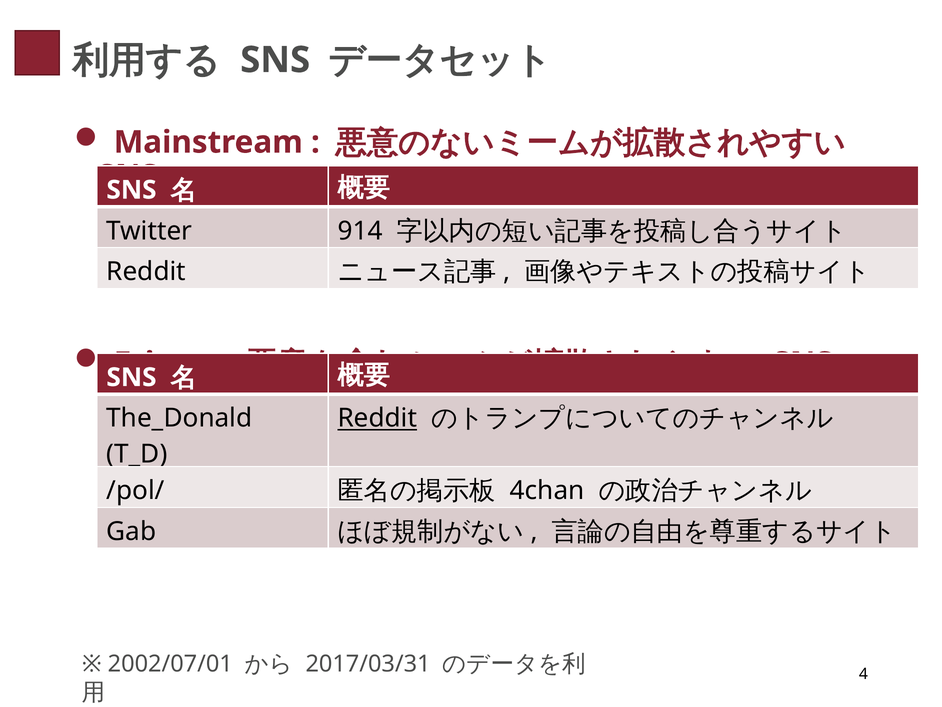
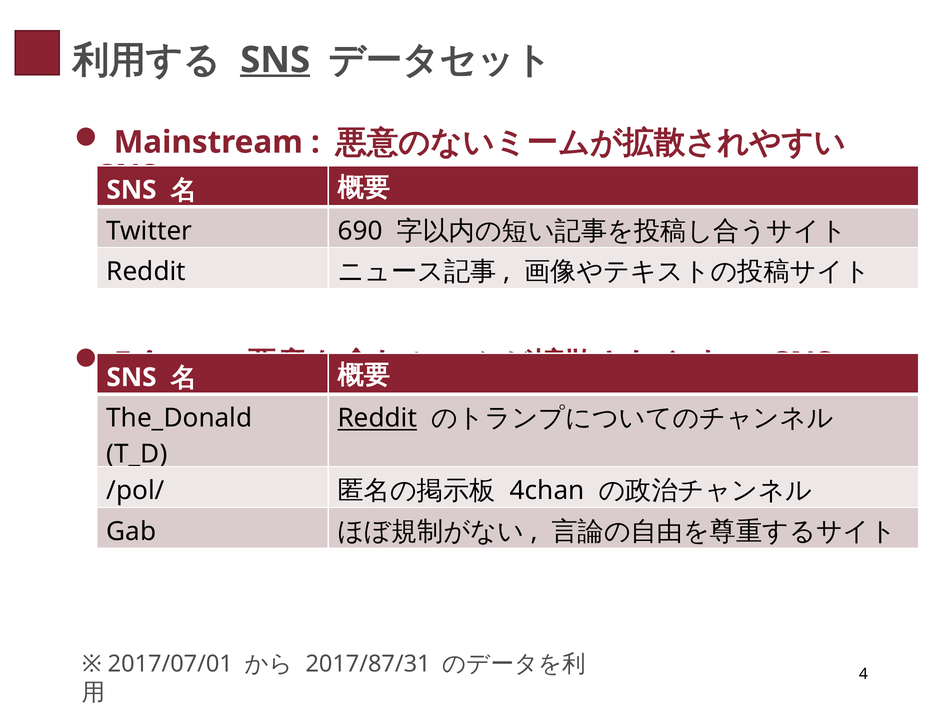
SNS at (275, 60) underline: none -> present
914: 914 -> 690
2002/07/01: 2002/07/01 -> 2017/07/01
2017/03/31: 2017/03/31 -> 2017/87/31
